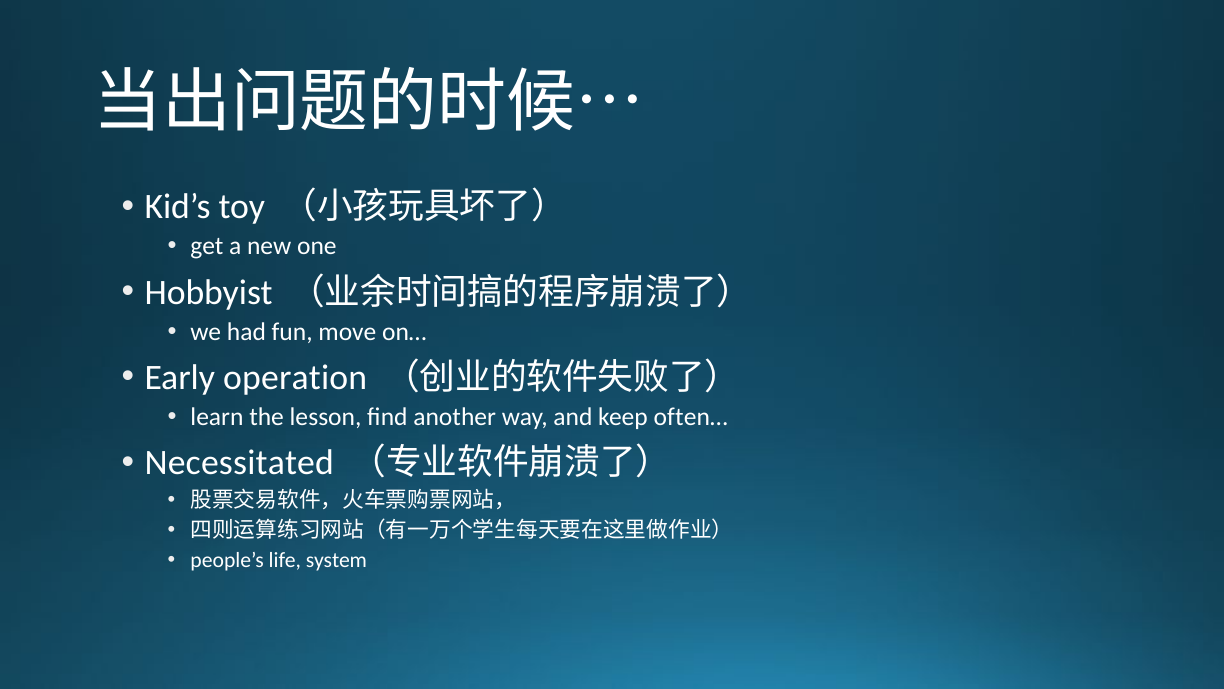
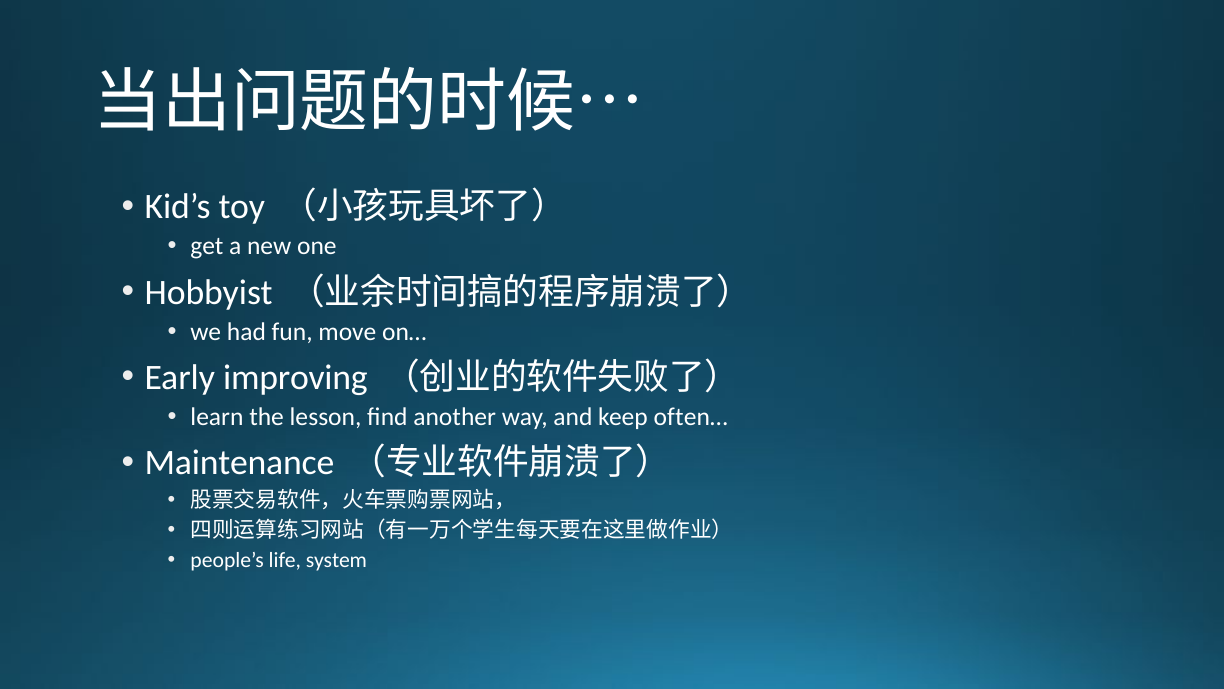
operation: operation -> improving
Necessitated: Necessitated -> Maintenance
